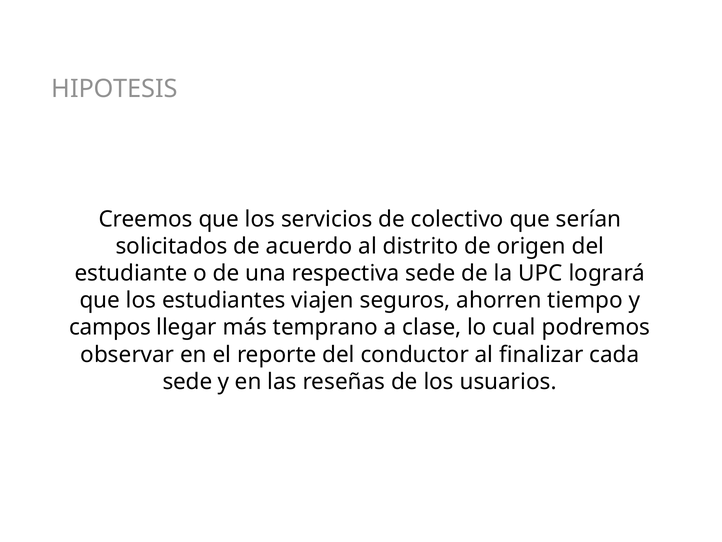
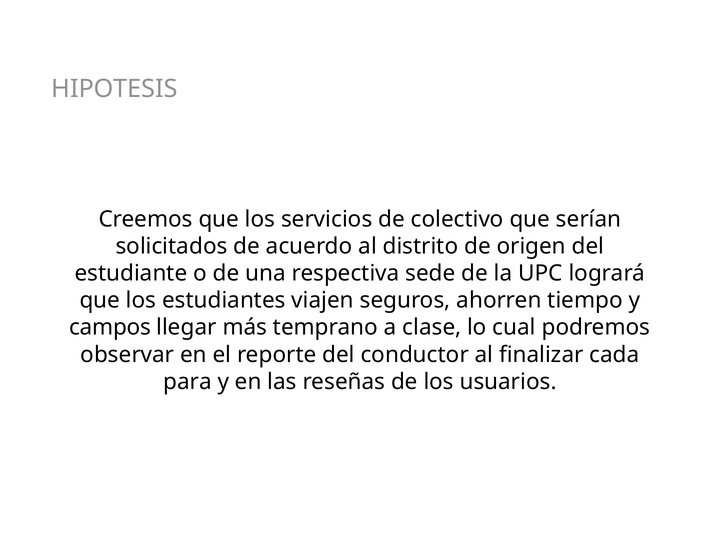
sede at (188, 381): sede -> para
